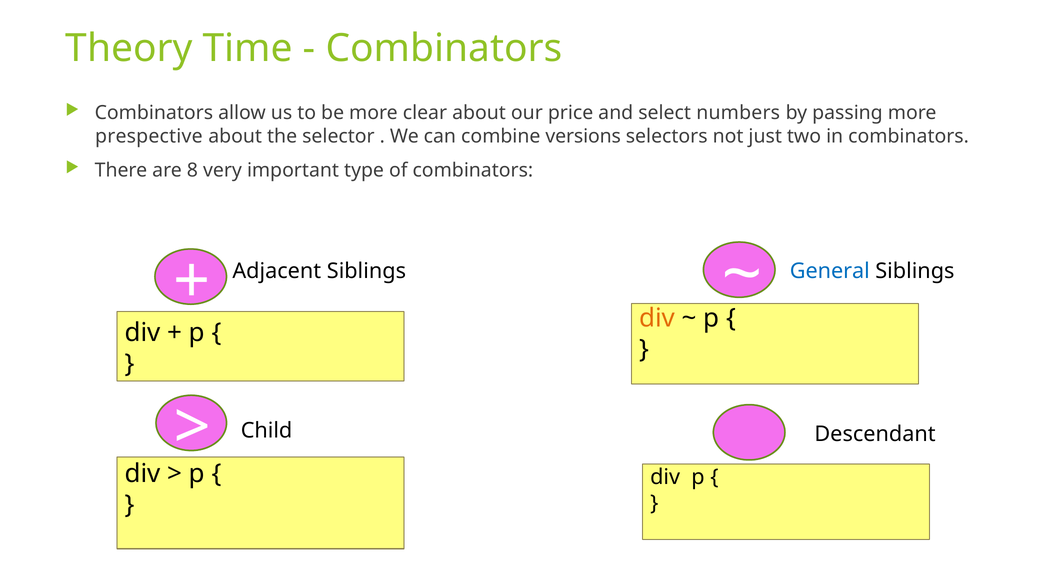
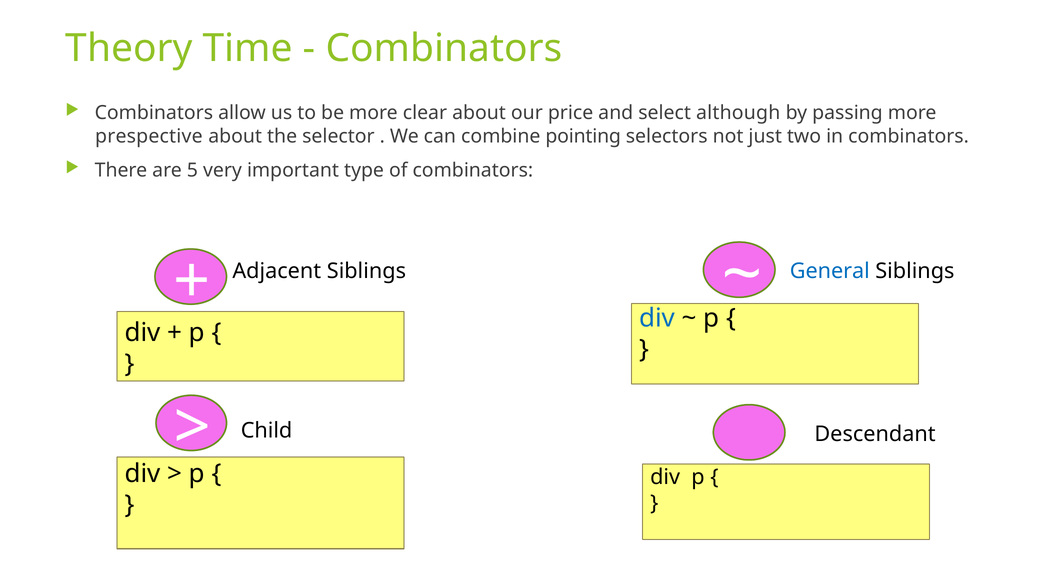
numbers: numbers -> although
versions: versions -> pointing
8: 8 -> 5
div at (657, 318) colour: orange -> blue
